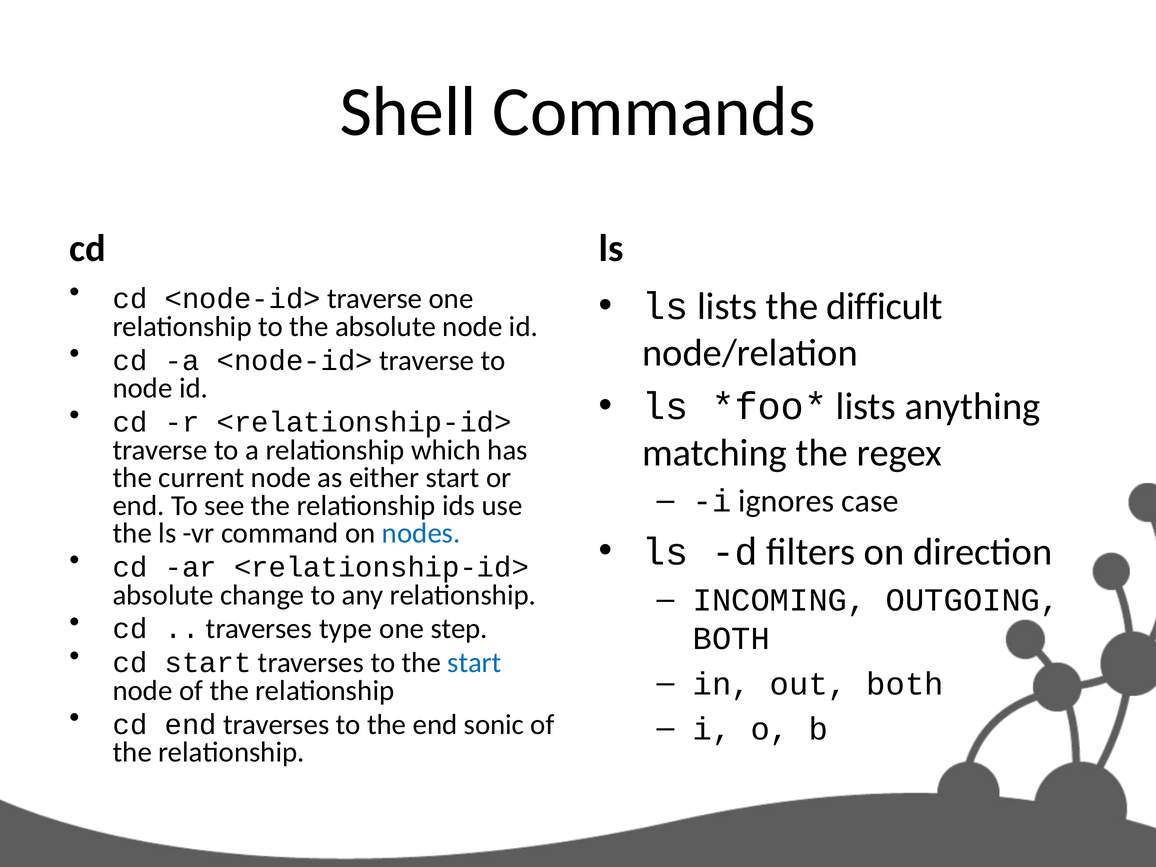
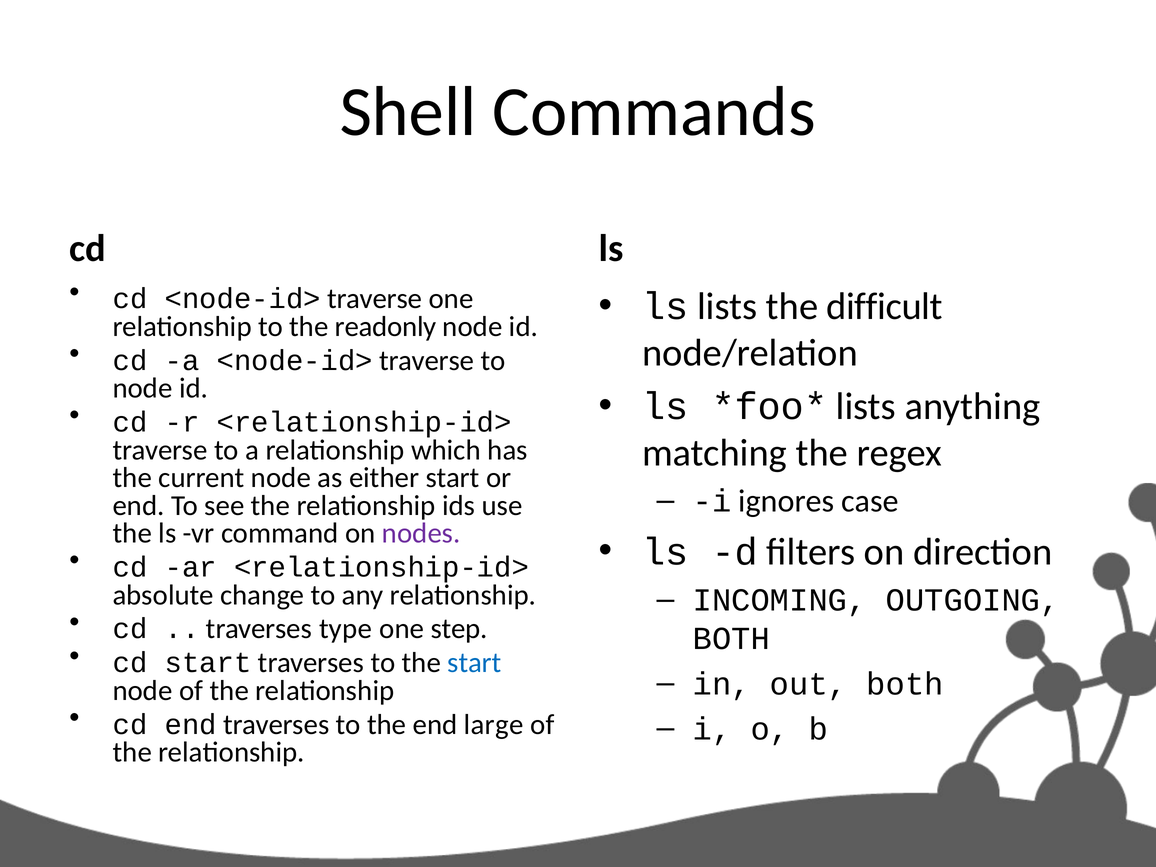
the absolute: absolute -> readonly
nodes colour: blue -> purple
sonic: sonic -> large
